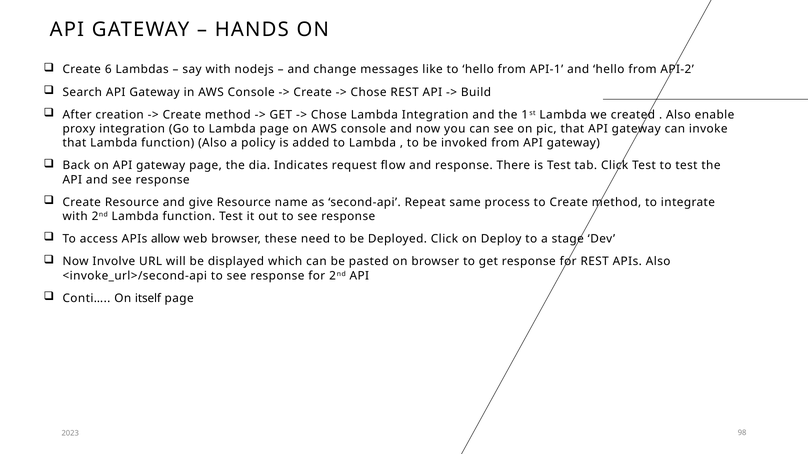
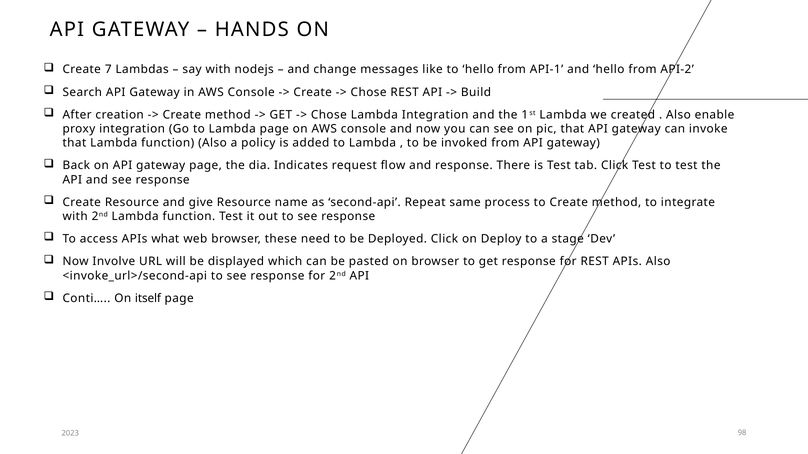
6: 6 -> 7
allow: allow -> what
